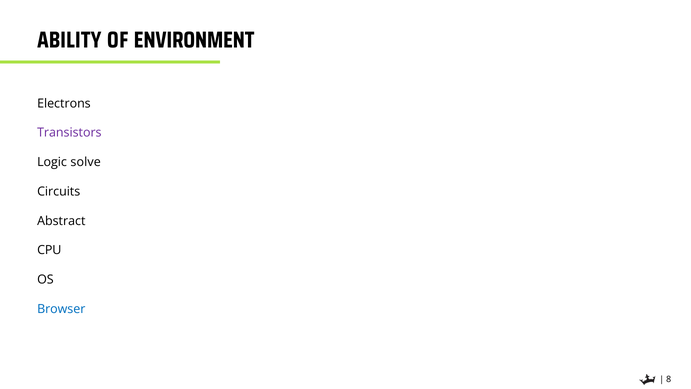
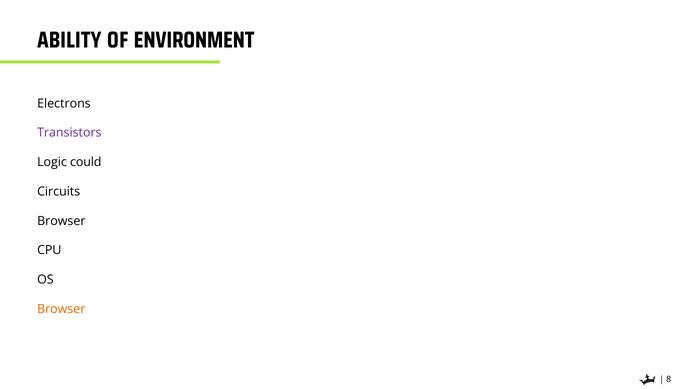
solve: solve -> could
Abstract at (61, 221): Abstract -> Browser
Browser at (61, 309) colour: blue -> orange
